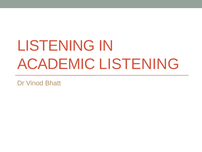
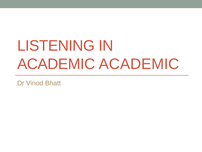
ACADEMIC LISTENING: LISTENING -> ACADEMIC
